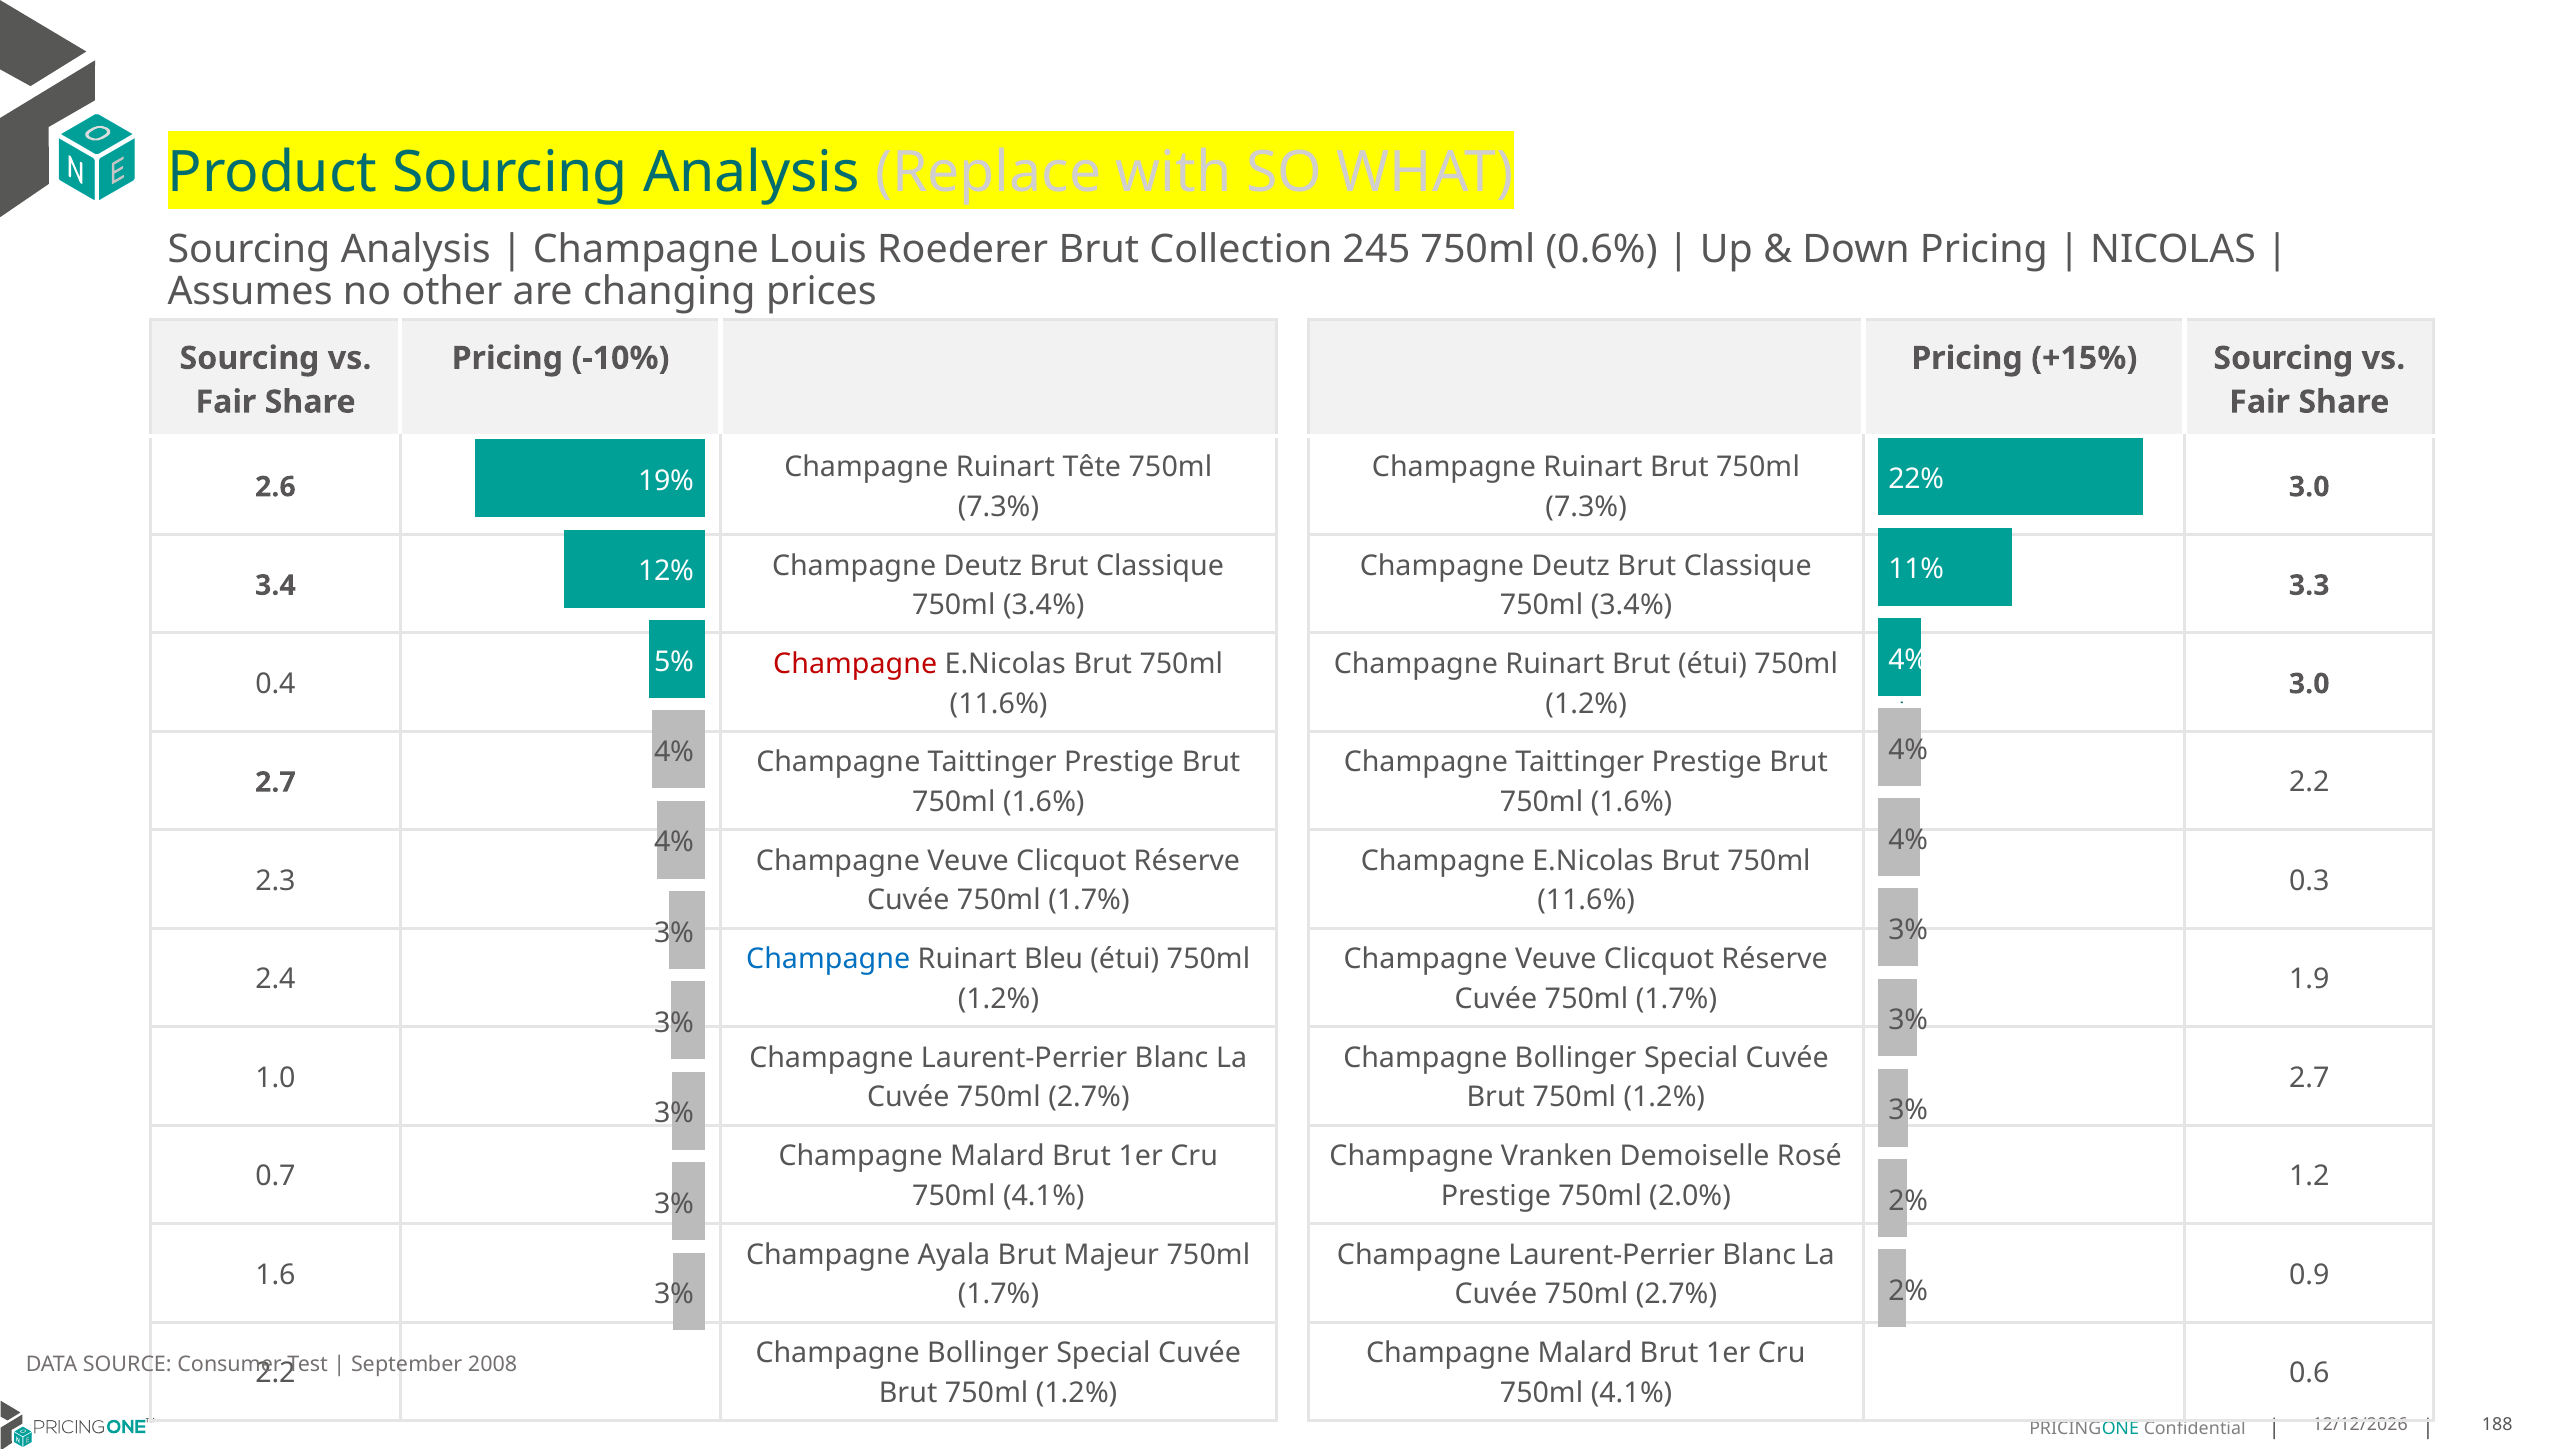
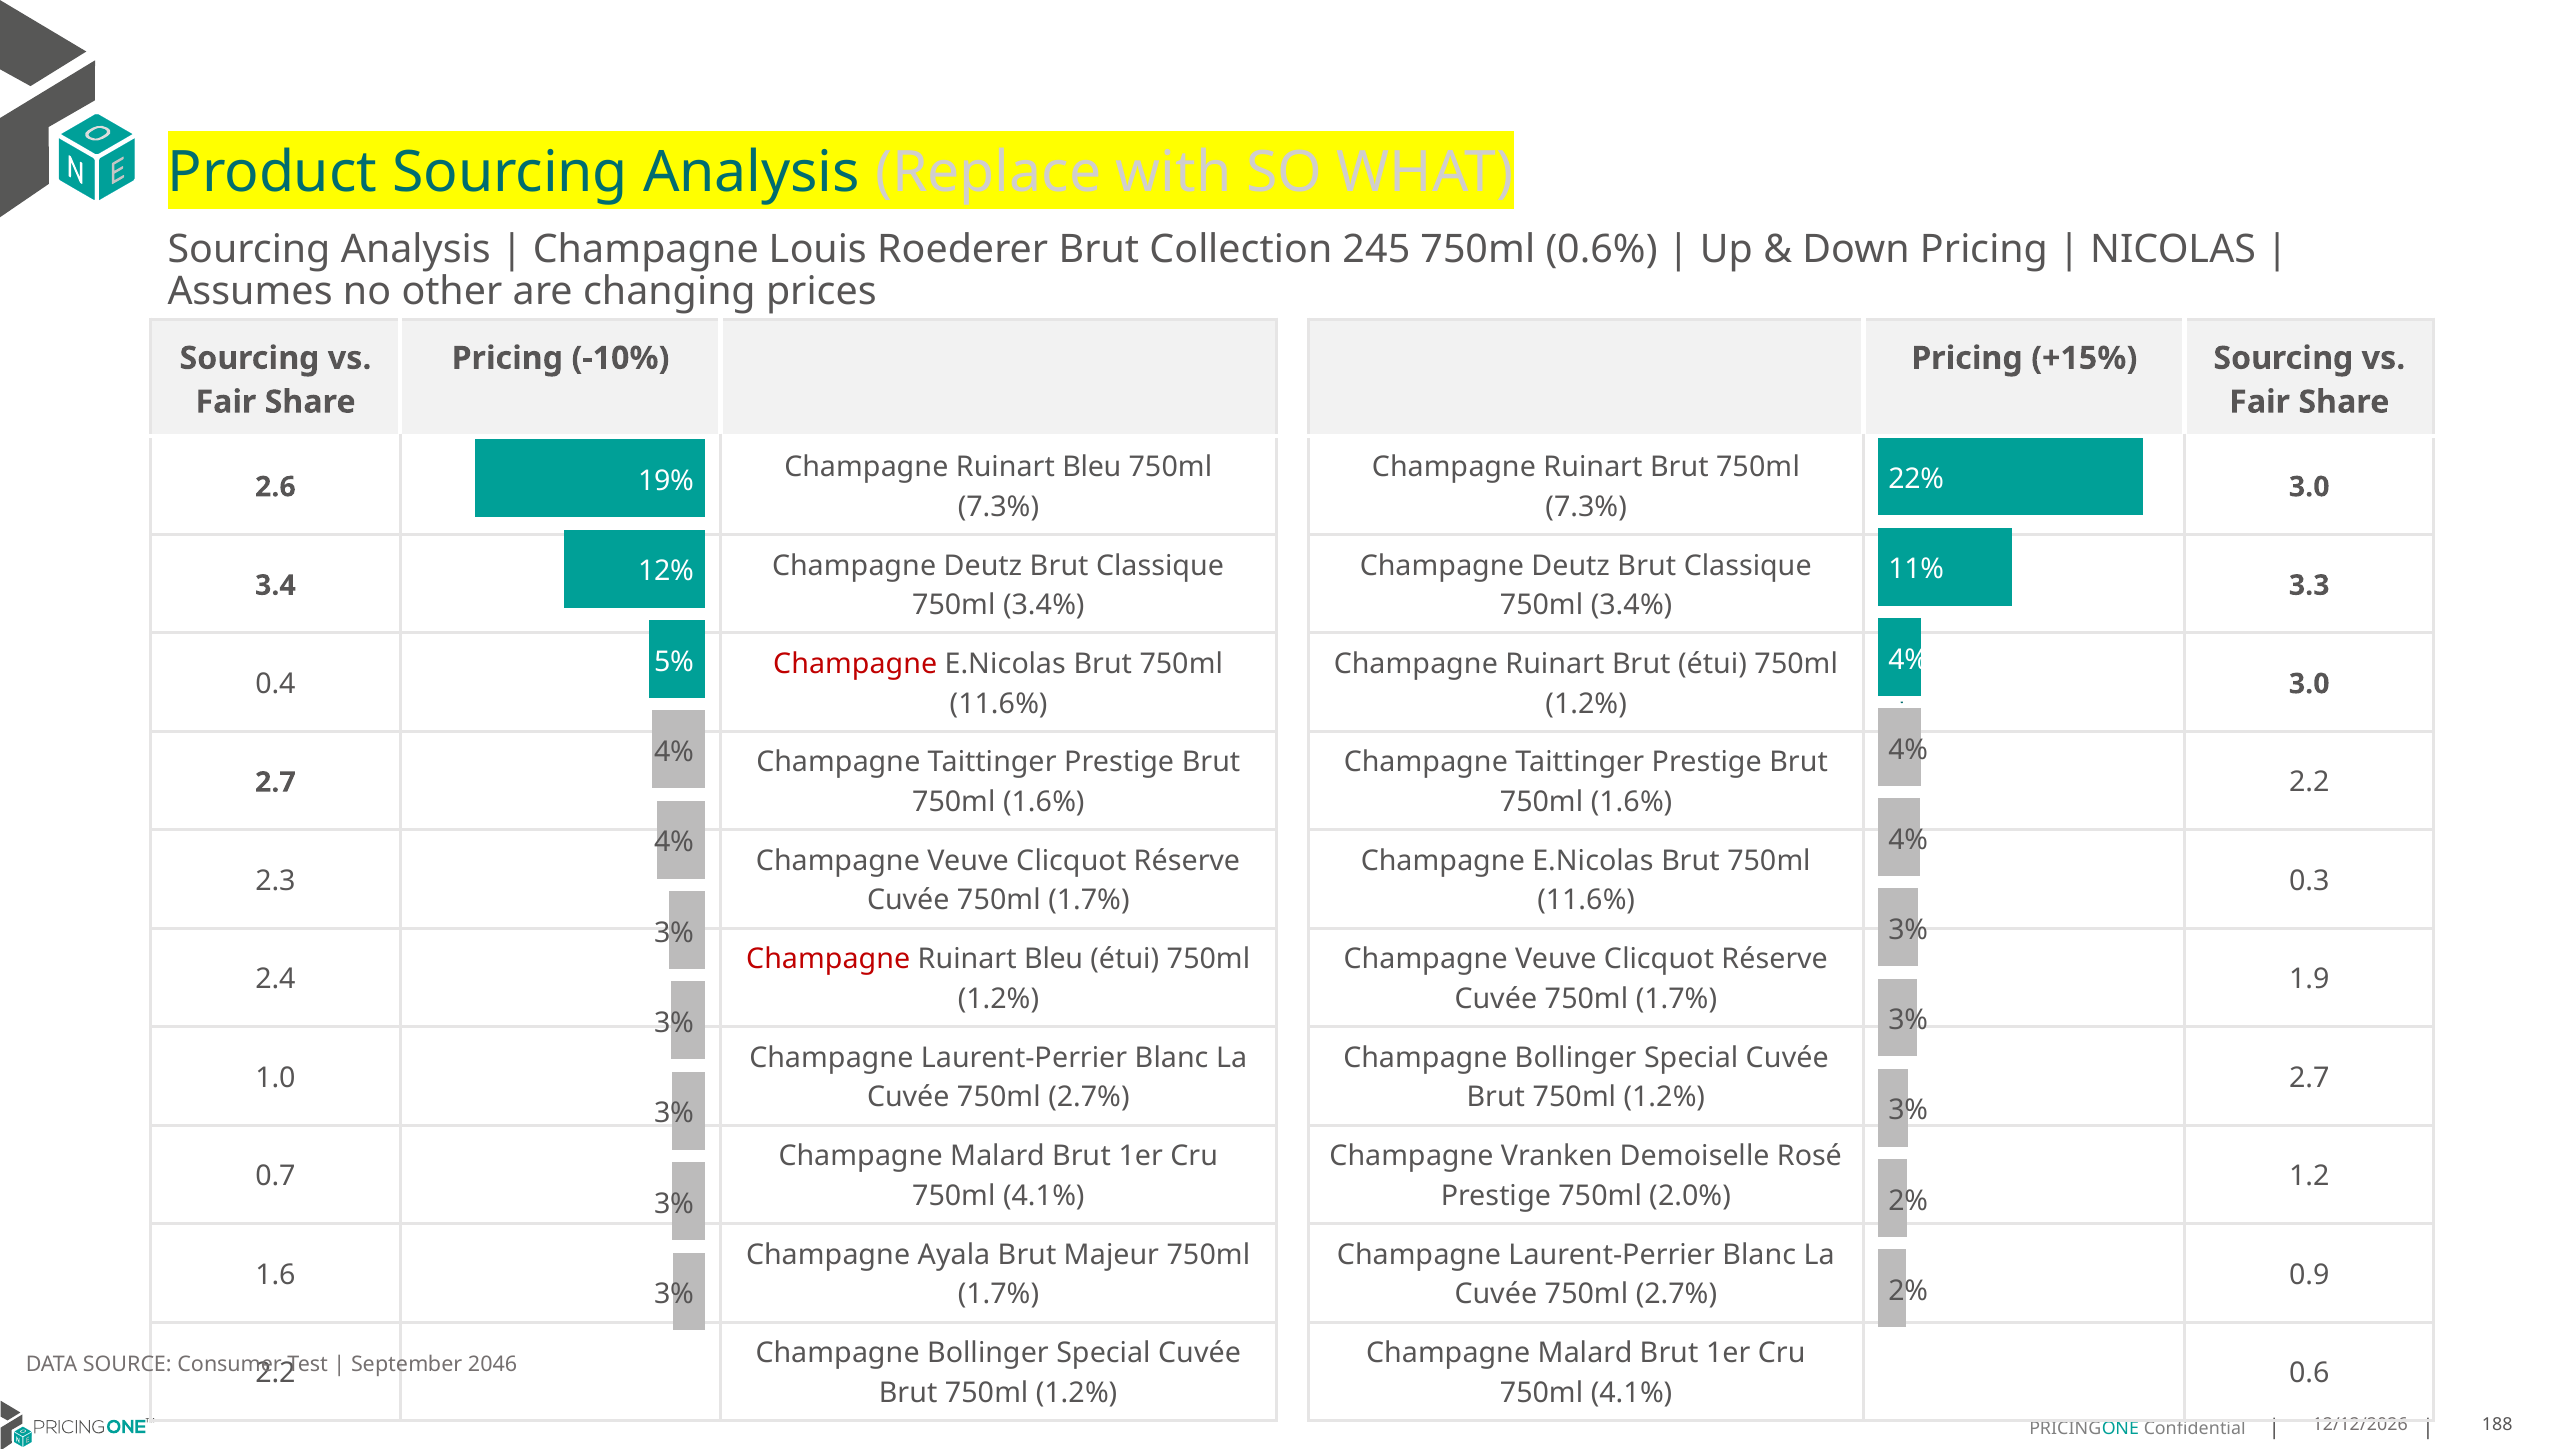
Tête at (1092, 467): Tête -> Bleu
Champagne at (828, 960) colour: blue -> red
2008: 2008 -> 2046
